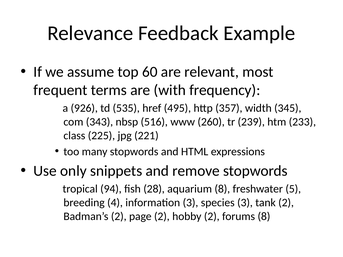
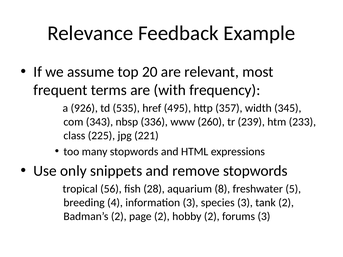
60: 60 -> 20
516: 516 -> 336
94: 94 -> 56
forums 8: 8 -> 3
